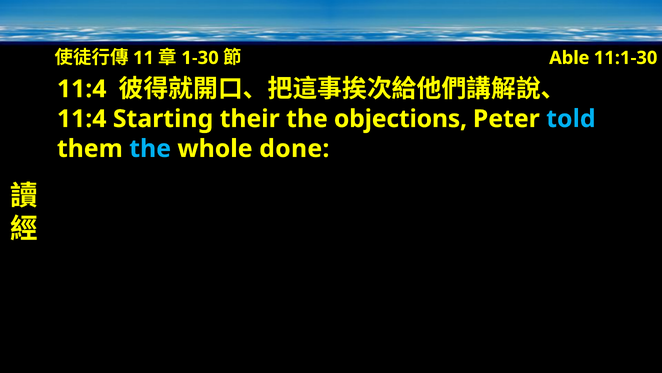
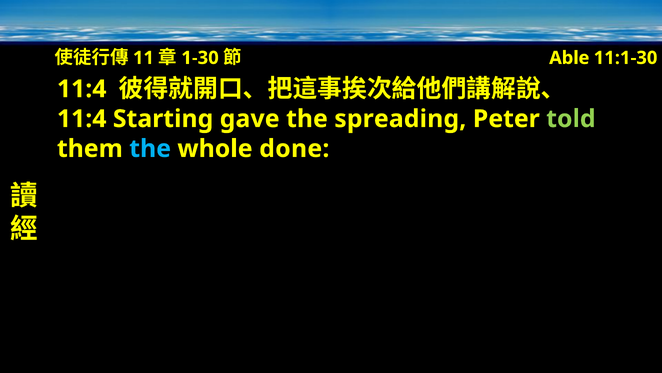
their: their -> gave
objections: objections -> spreading
told colour: light blue -> light green
